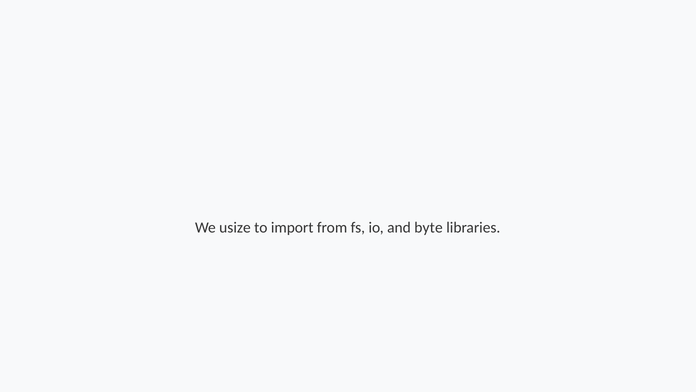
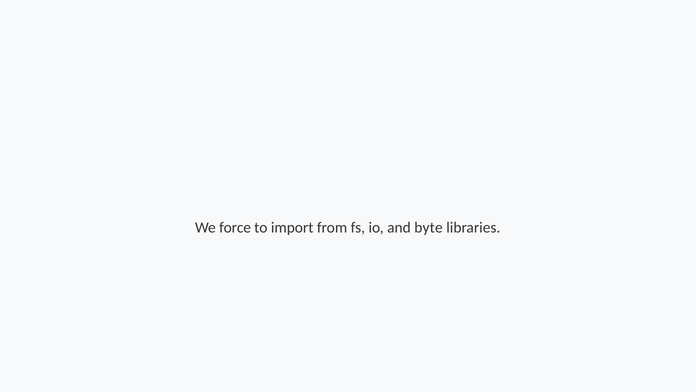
usize: usize -> force
